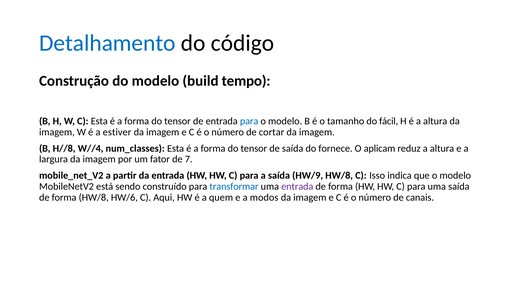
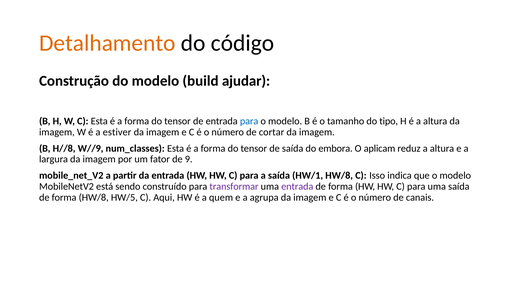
Detalhamento colour: blue -> orange
tempo: tempo -> ajudar
fácil: fácil -> tipo
W//4: W//4 -> W//9
fornece: fornece -> embora
7: 7 -> 9
HW/9: HW/9 -> HW/1
transformar colour: blue -> purple
HW/6: HW/6 -> HW/5
modos: modos -> agrupa
